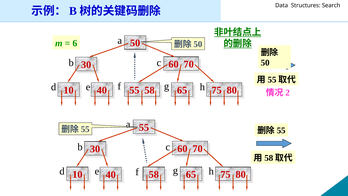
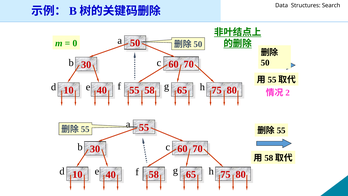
6: 6 -> 0
